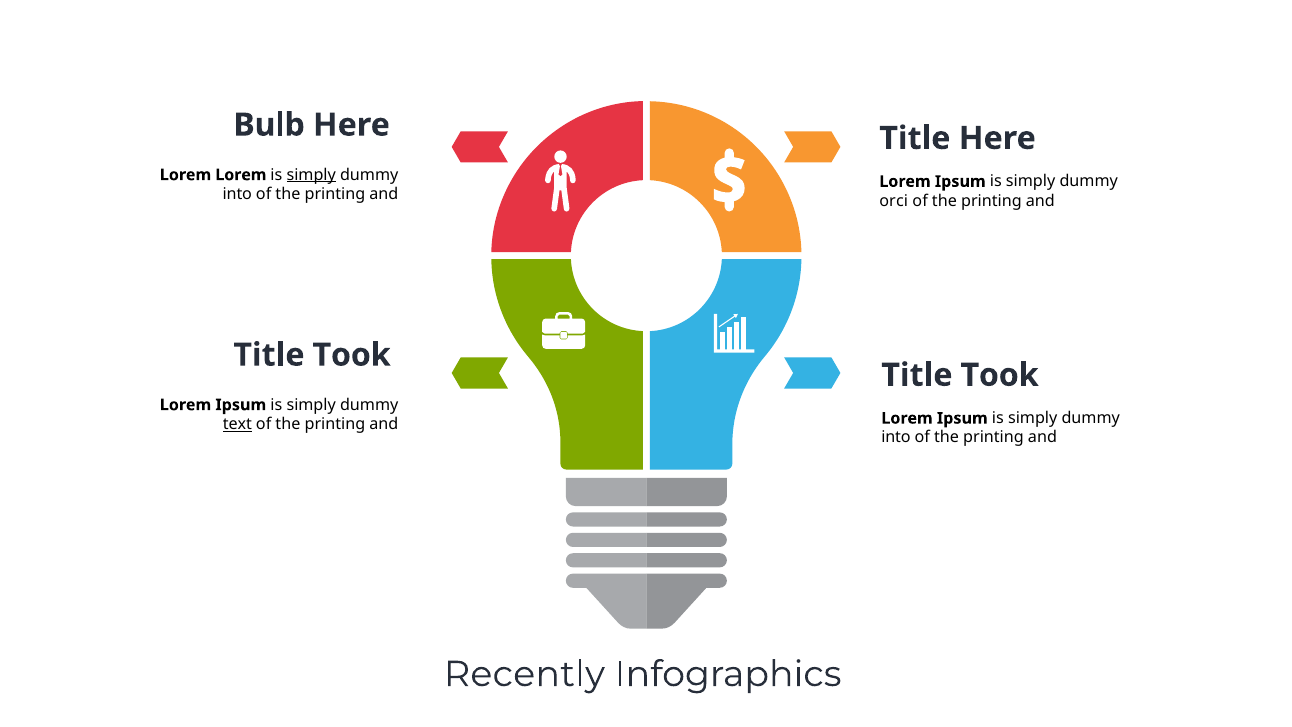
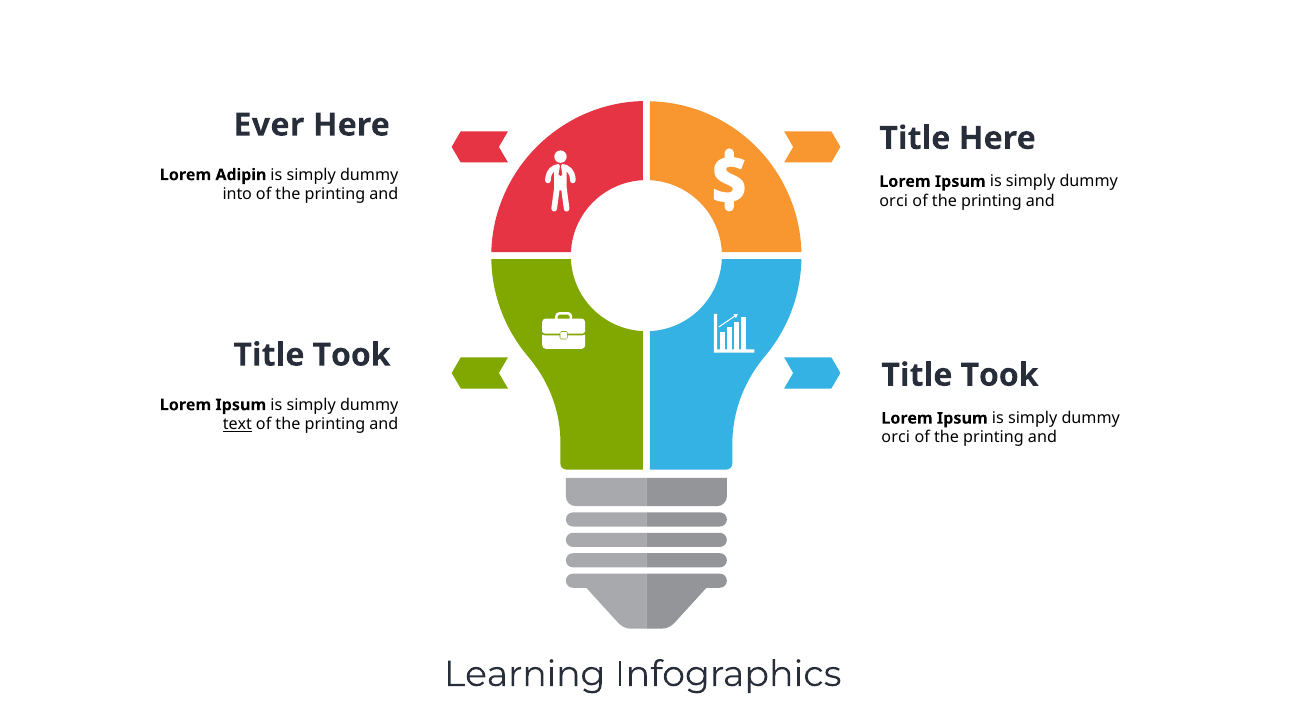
Bulb: Bulb -> Ever
Lorem Lorem: Lorem -> Adipin
simply at (311, 175) underline: present -> none
into at (896, 438): into -> orci
Recently: Recently -> Learning
